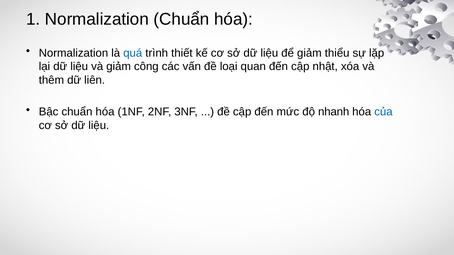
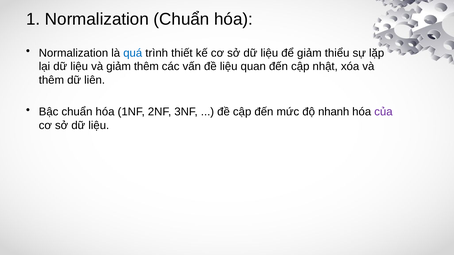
giảm công: công -> thêm
đề loại: loại -> liệu
của colour: blue -> purple
